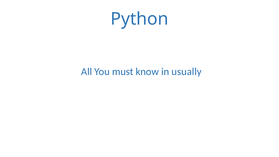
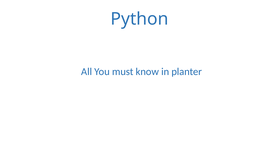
usually: usually -> planter
